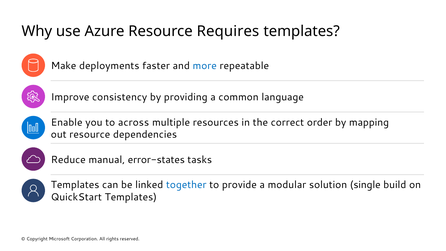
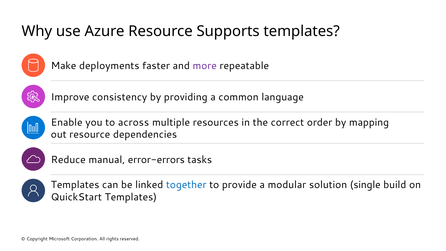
Requires: Requires -> Supports
more colour: blue -> purple
error-states: error-states -> error-errors
